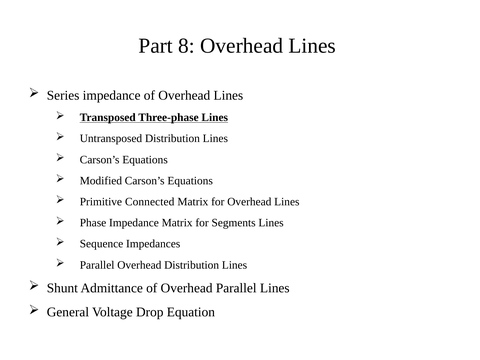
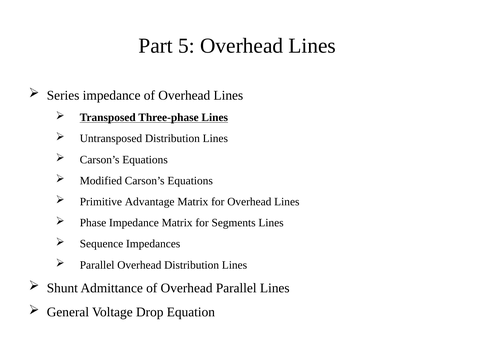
8: 8 -> 5
Connected: Connected -> Advantage
